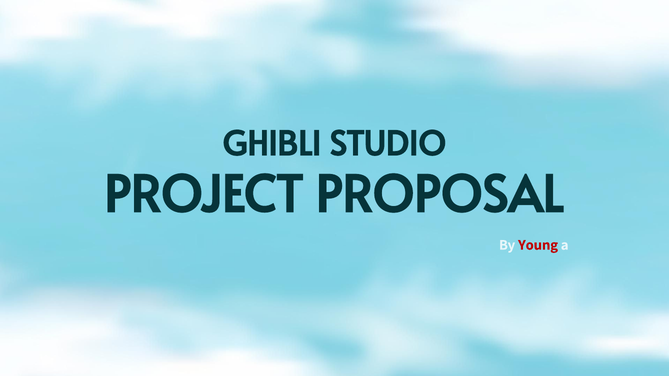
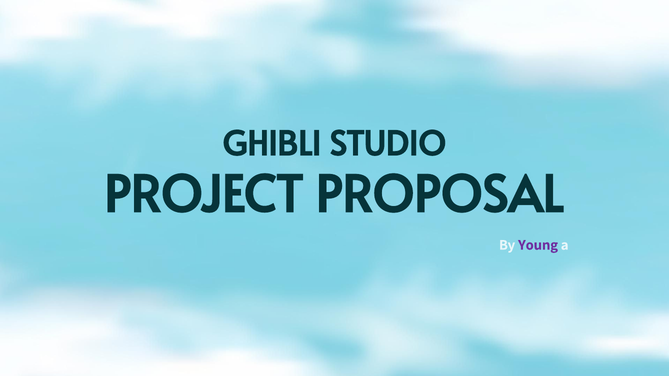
Young colour: red -> purple
